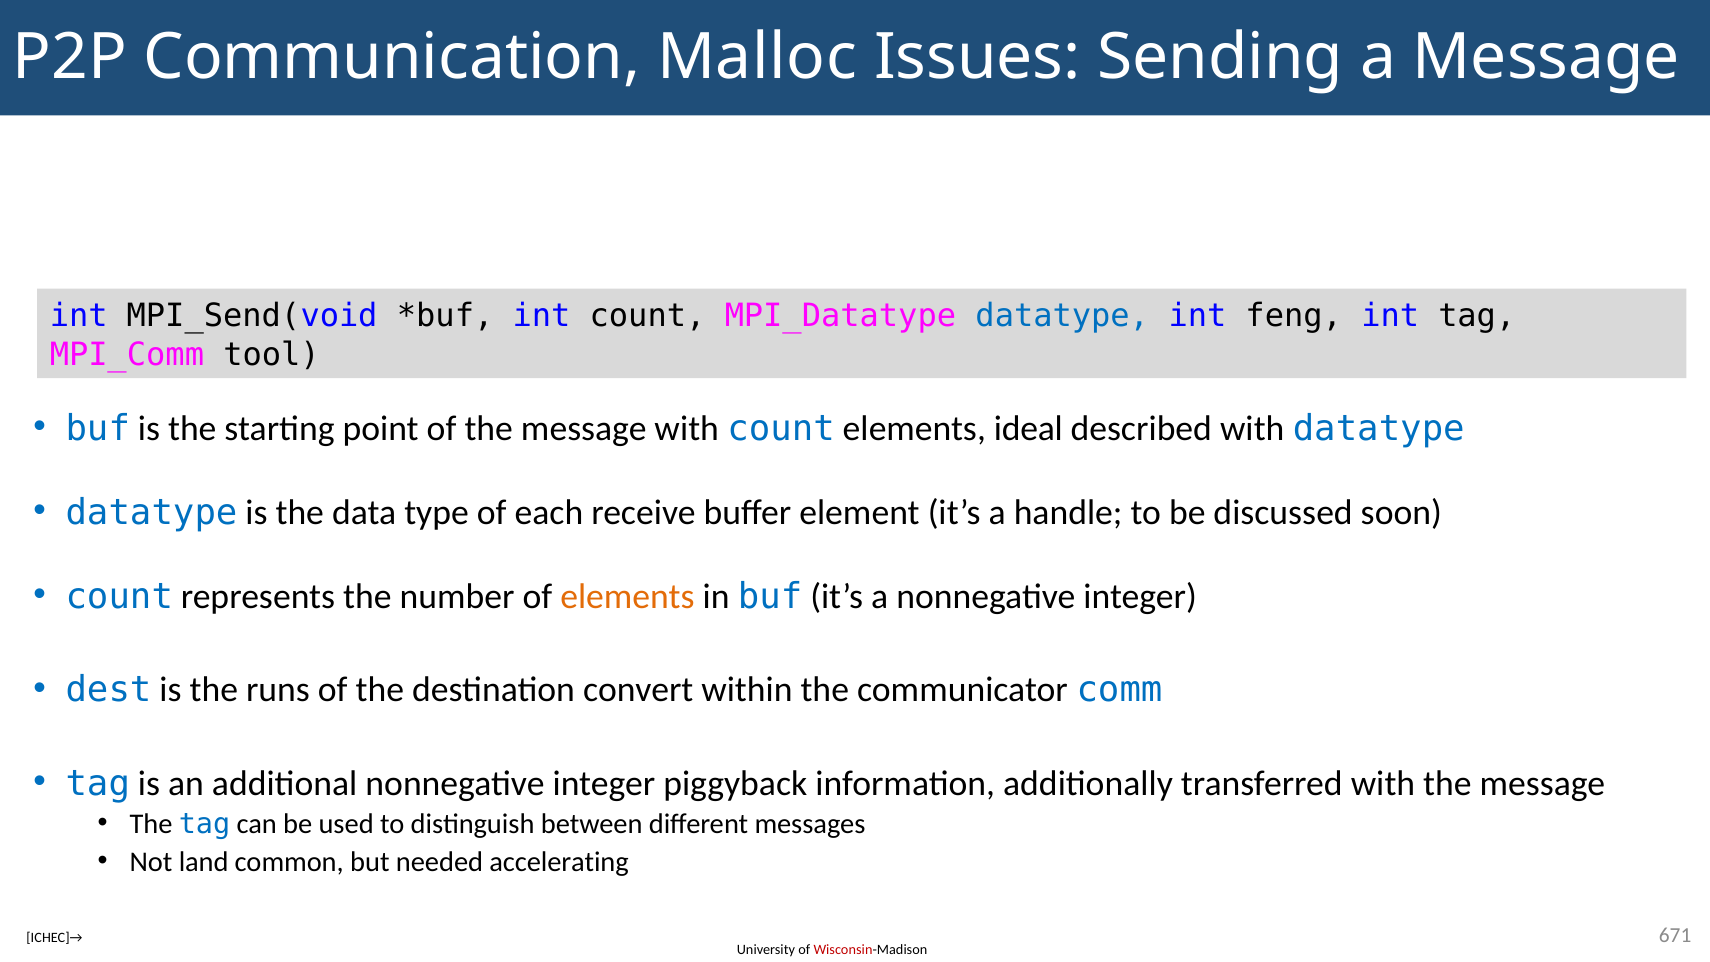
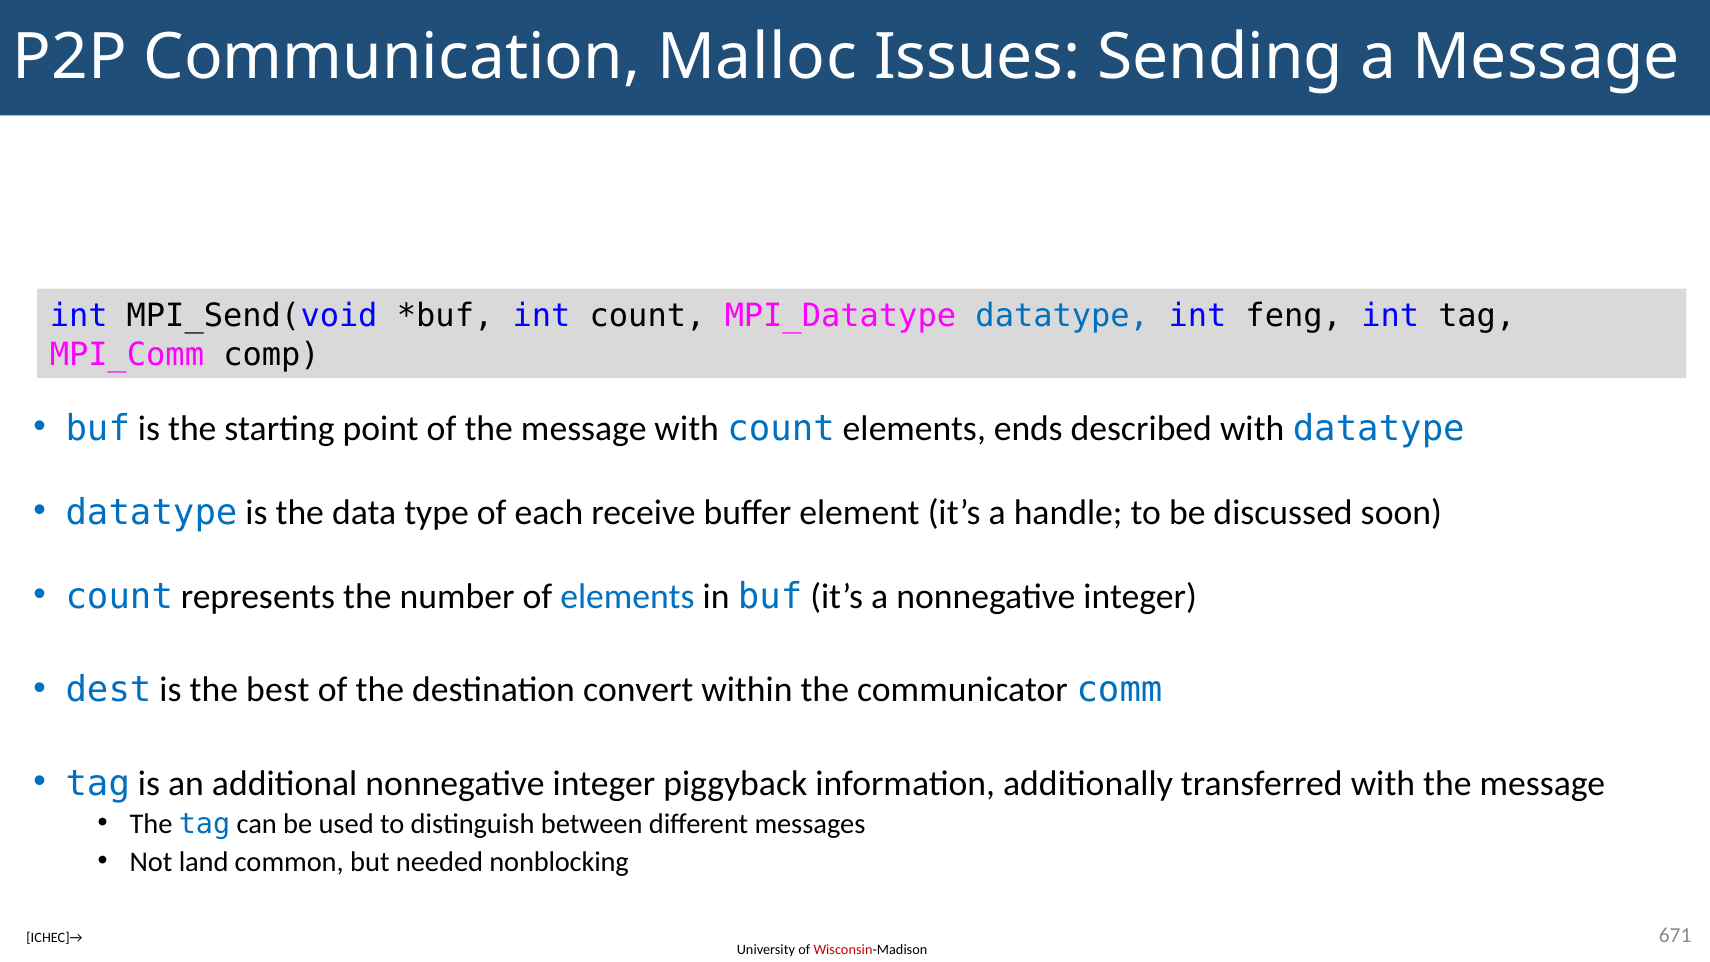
tool: tool -> comp
ideal: ideal -> ends
elements at (627, 596) colour: orange -> blue
runs: runs -> best
accelerating: accelerating -> nonblocking
